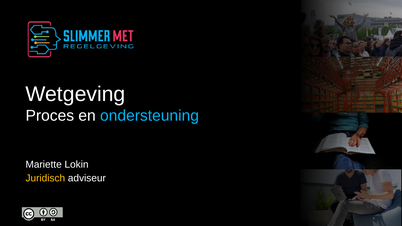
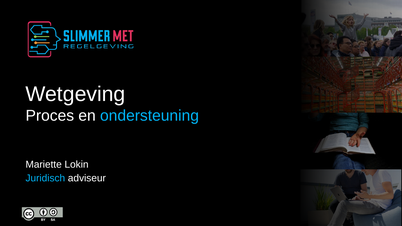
Juridisch colour: yellow -> light blue
